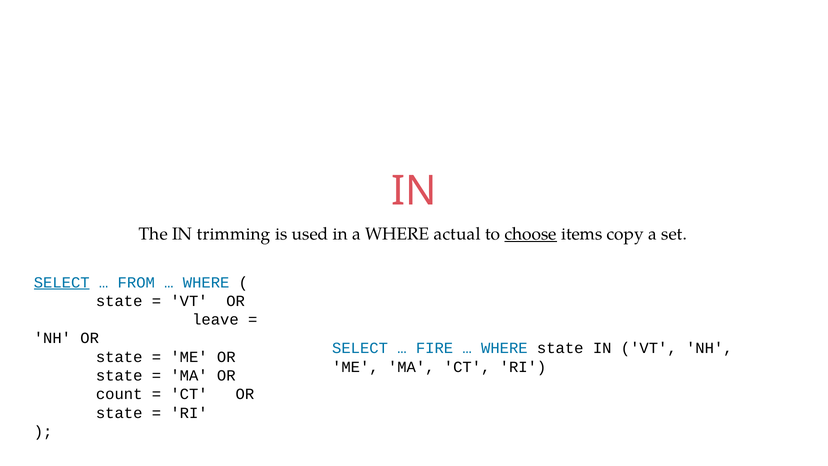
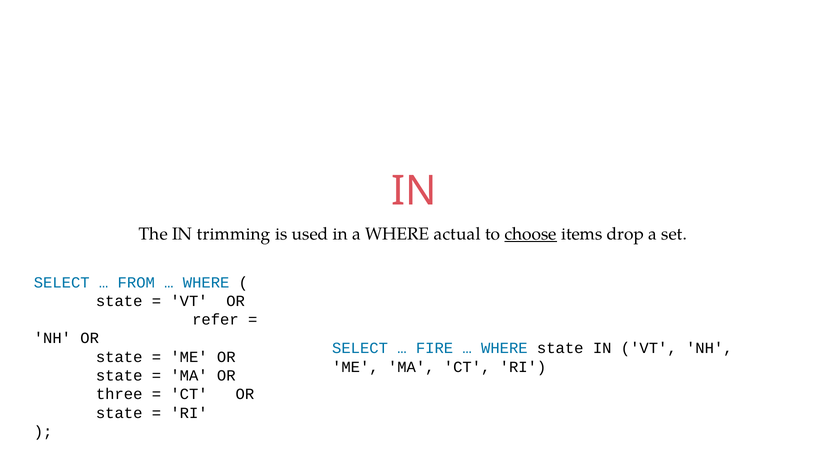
copy: copy -> drop
SELECT at (62, 282) underline: present -> none
leave: leave -> refer
count: count -> three
